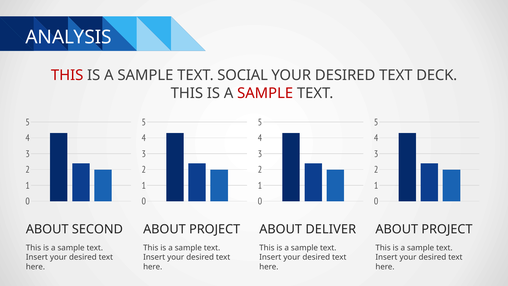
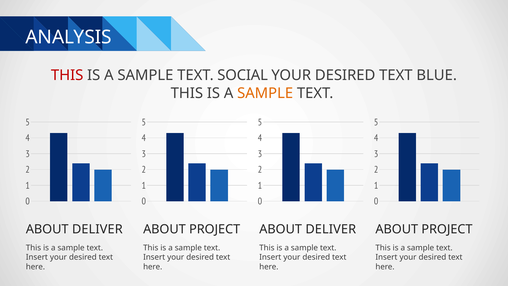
DECK: DECK -> BLUE
SAMPLE at (265, 93) colour: red -> orange
SECOND at (97, 229): SECOND -> DELIVER
